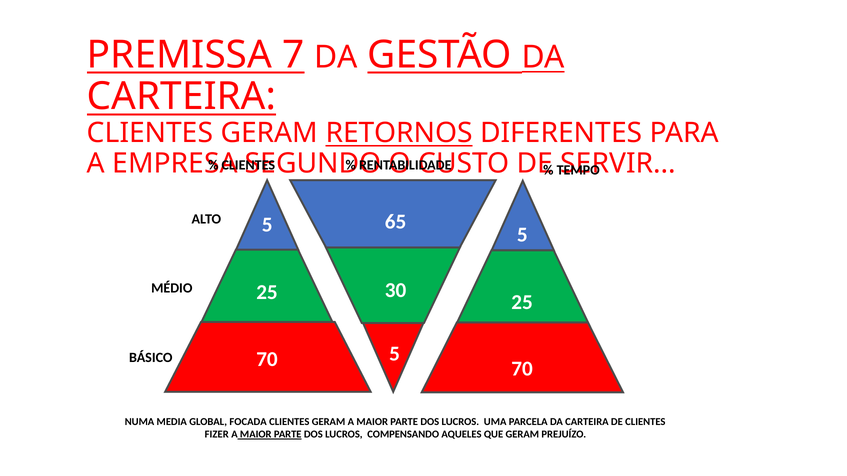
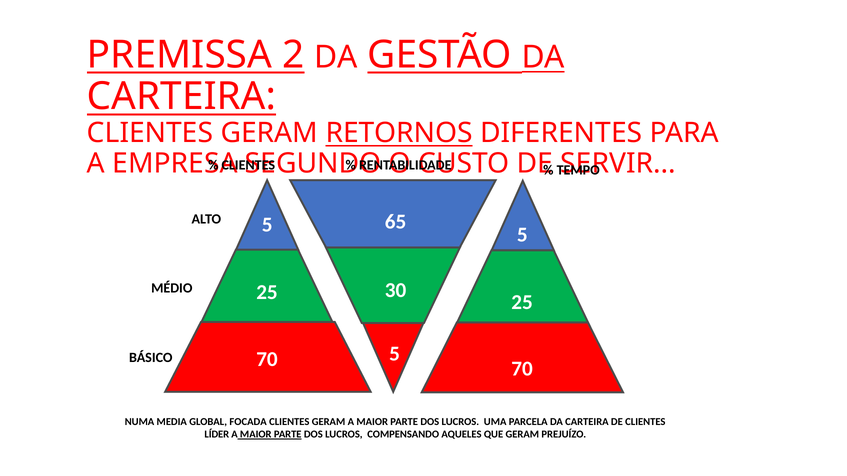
7: 7 -> 2
FIZER: FIZER -> LÍDER
